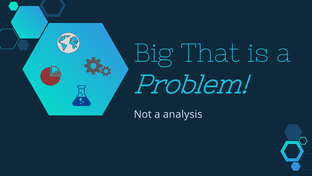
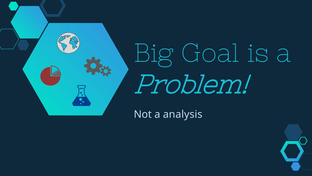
That: That -> Goal
